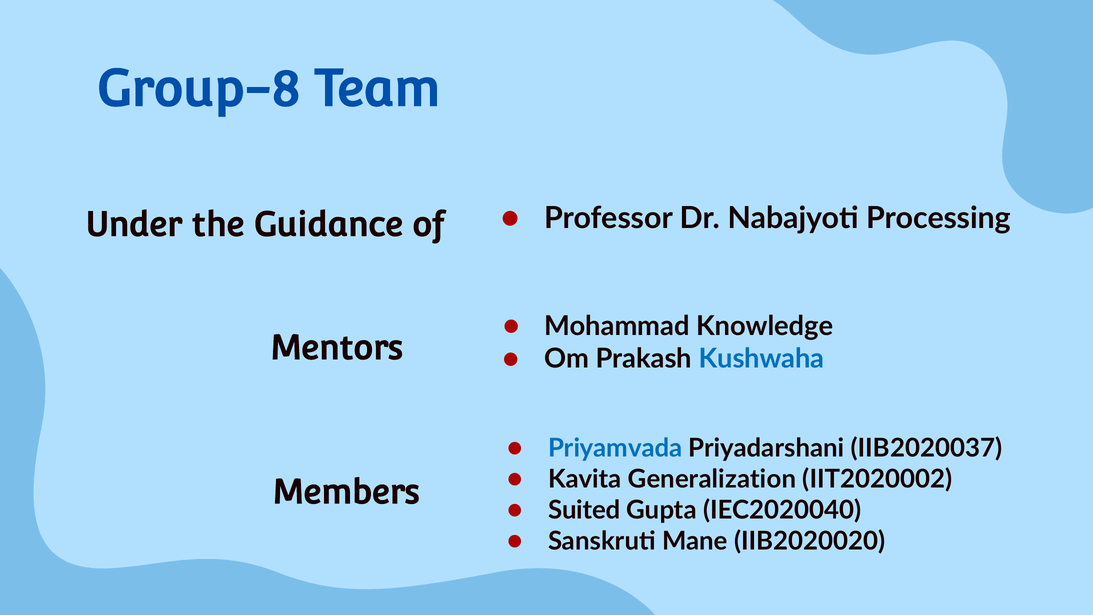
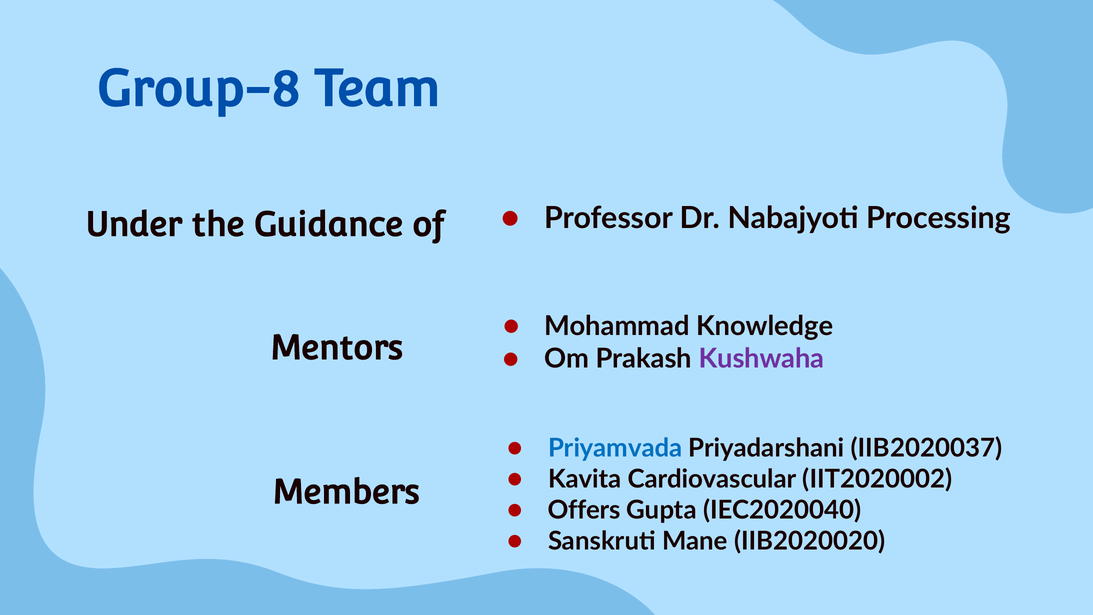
Kushwaha colour: blue -> purple
Generalization: Generalization -> Cardiovascular
Suited: Suited -> Offers
